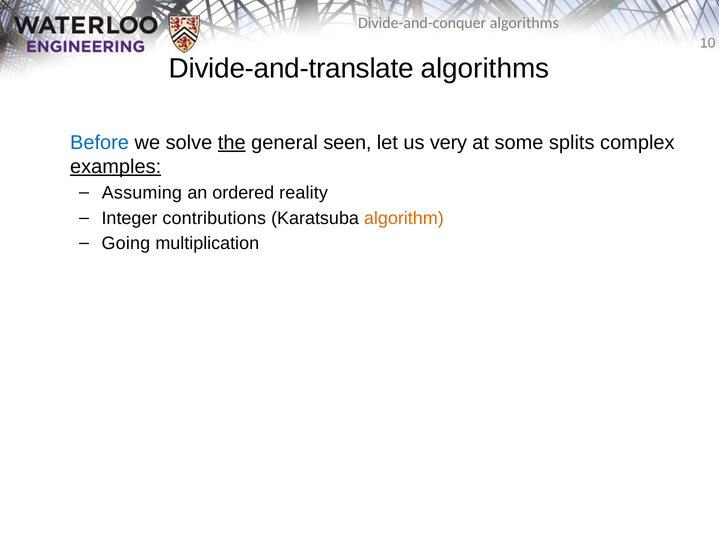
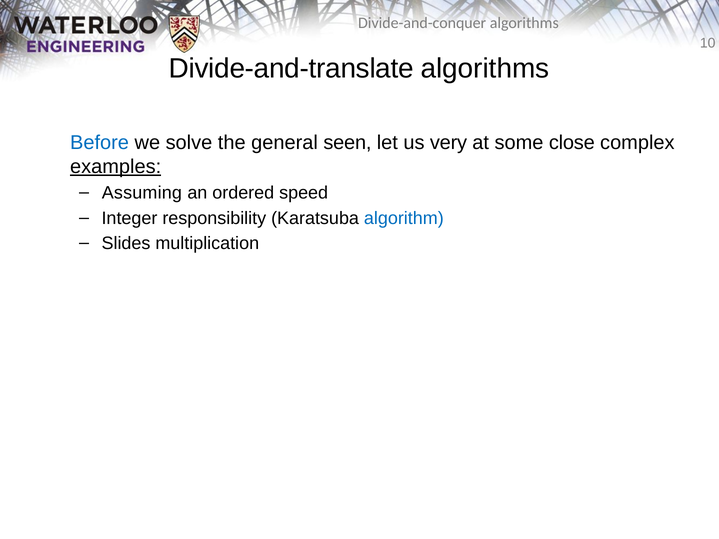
the underline: present -> none
splits: splits -> close
reality: reality -> speed
contributions: contributions -> responsibility
algorithm colour: orange -> blue
Going: Going -> Slides
